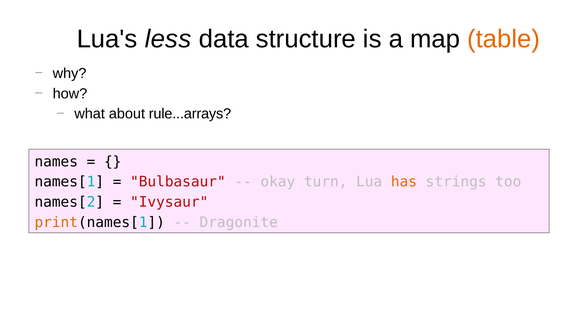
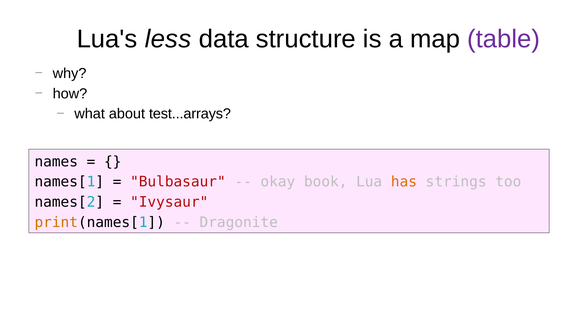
table colour: orange -> purple
rule...arrays: rule...arrays -> test...arrays
turn: turn -> book
